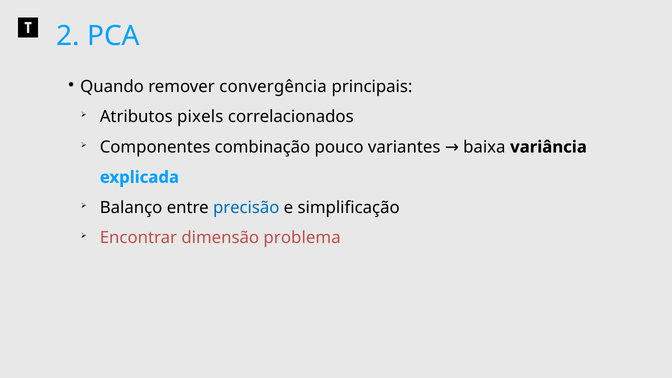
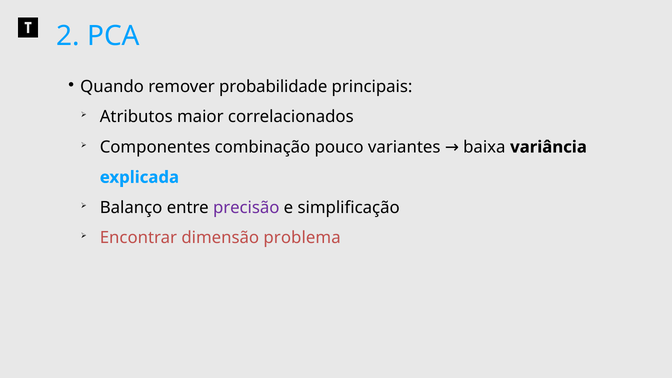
convergência: convergência -> probabilidade
pixels: pixels -> maior
precisão colour: blue -> purple
